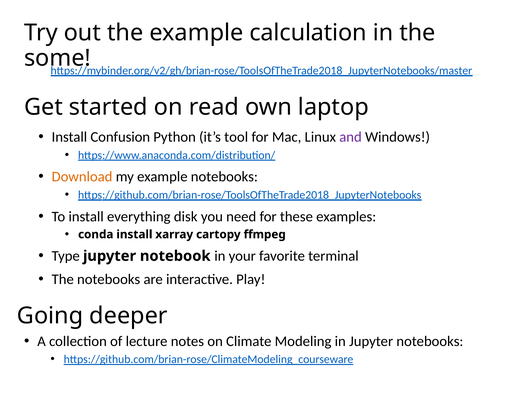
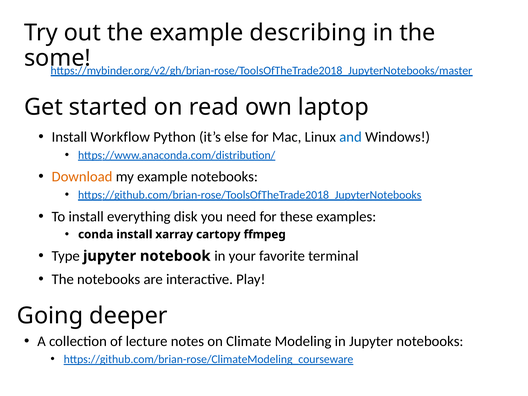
calculation: calculation -> describing
Confusion: Confusion -> Workflow
tool: tool -> else
and colour: purple -> blue
